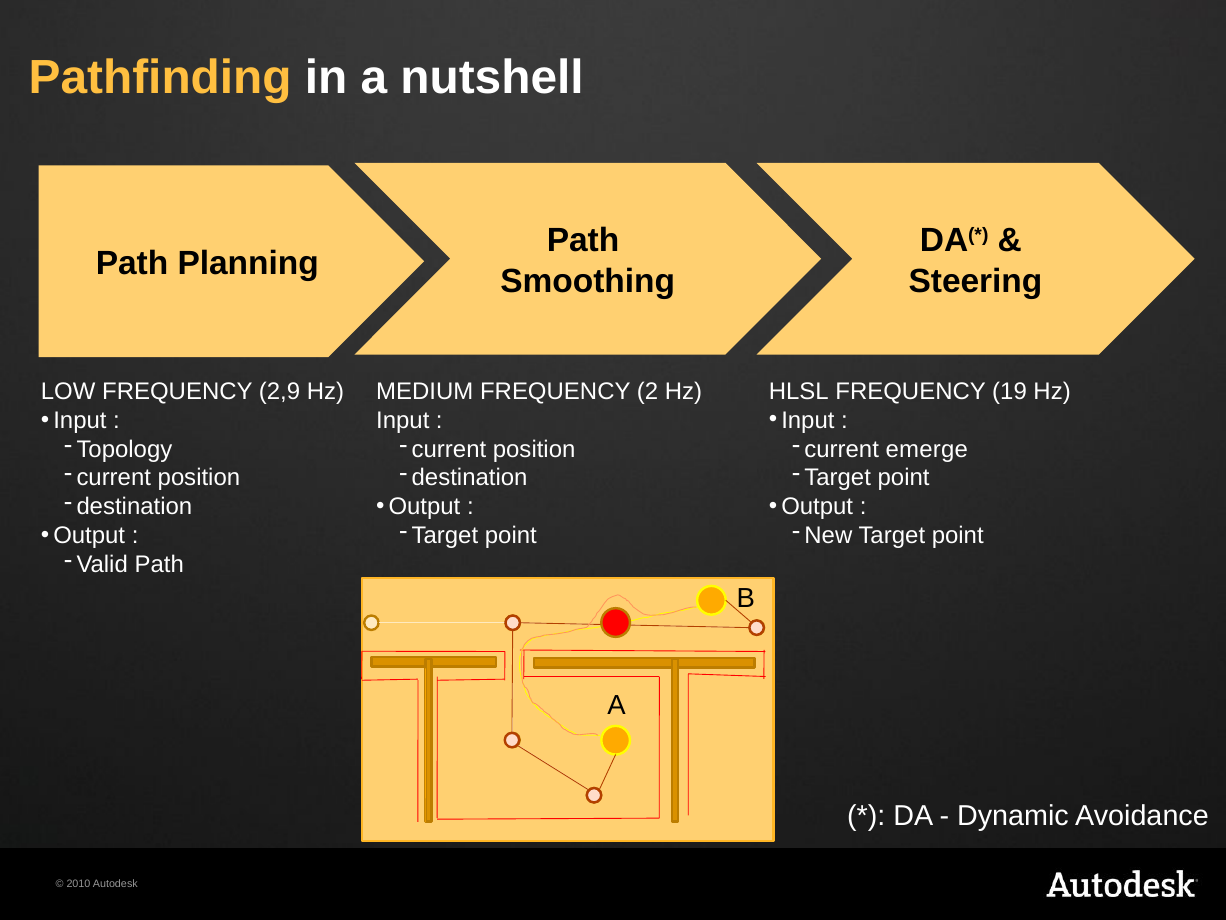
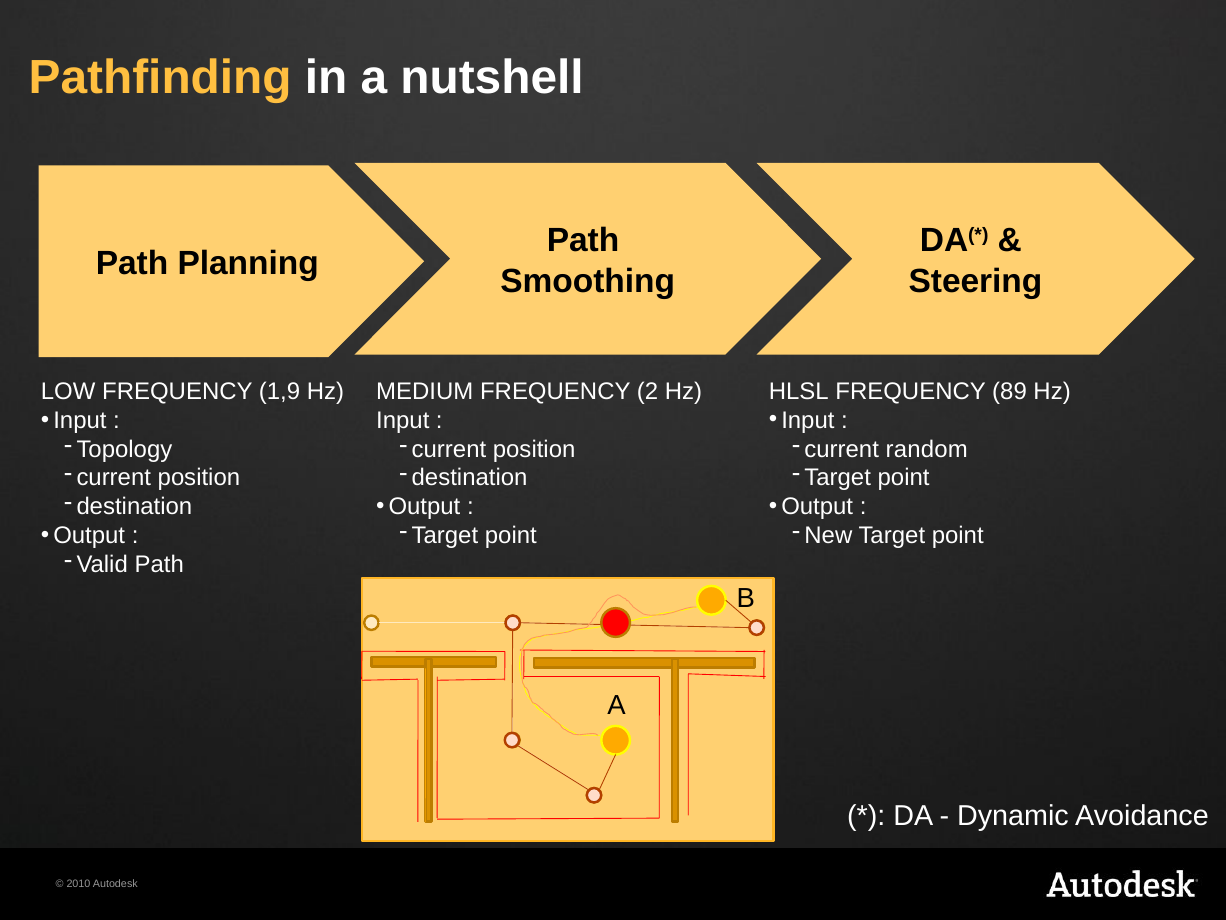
2,9: 2,9 -> 1,9
19: 19 -> 89
emerge: emerge -> random
